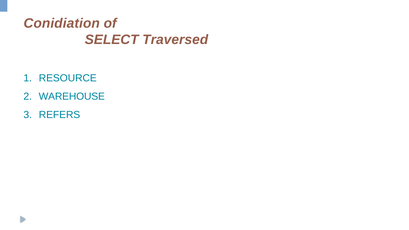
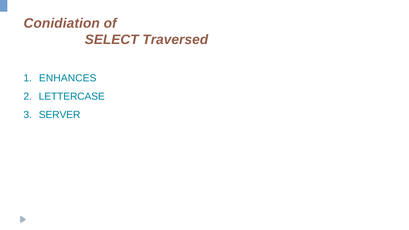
RESOURCE: RESOURCE -> ENHANCES
WAREHOUSE: WAREHOUSE -> LETTERCASE
REFERS: REFERS -> SERVER
